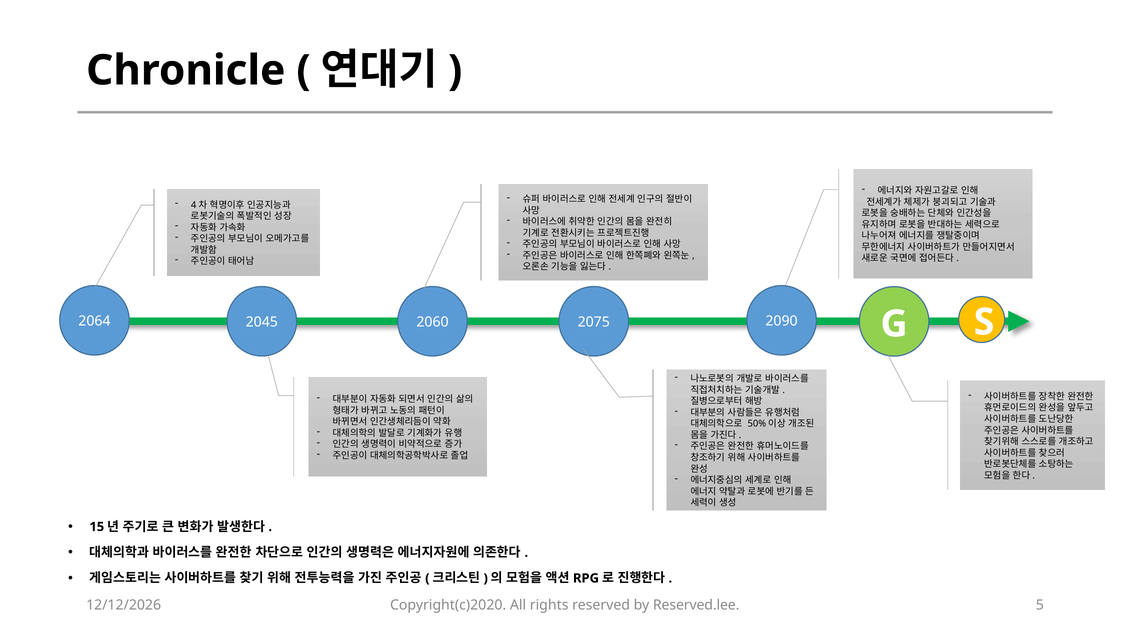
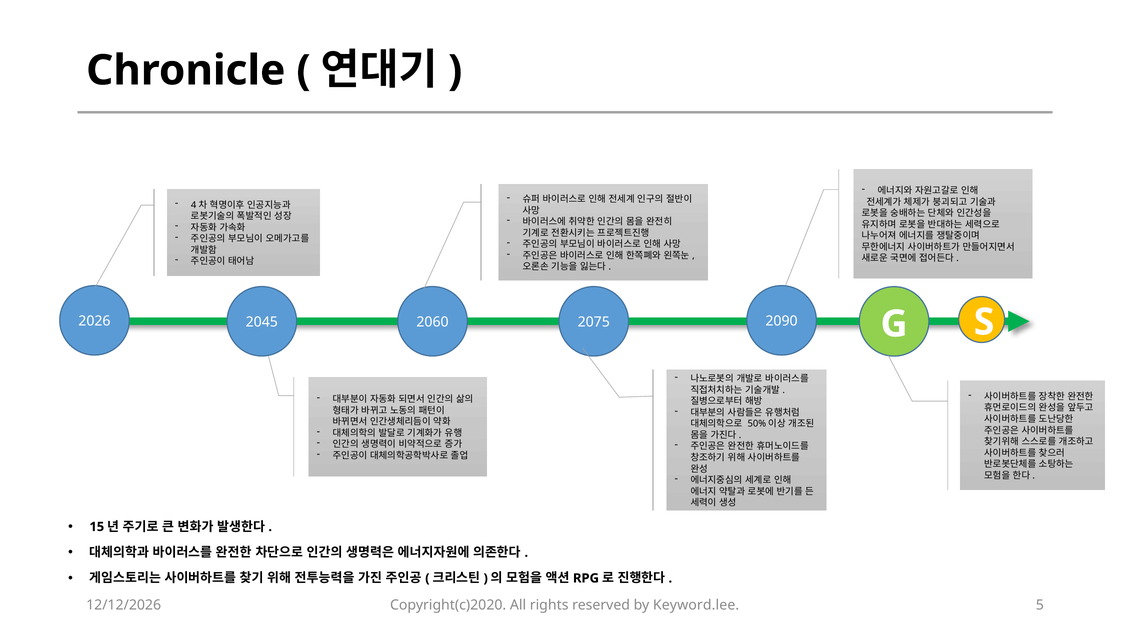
2064: 2064 -> 2026
Reserved.lee: Reserved.lee -> Keyword.lee
